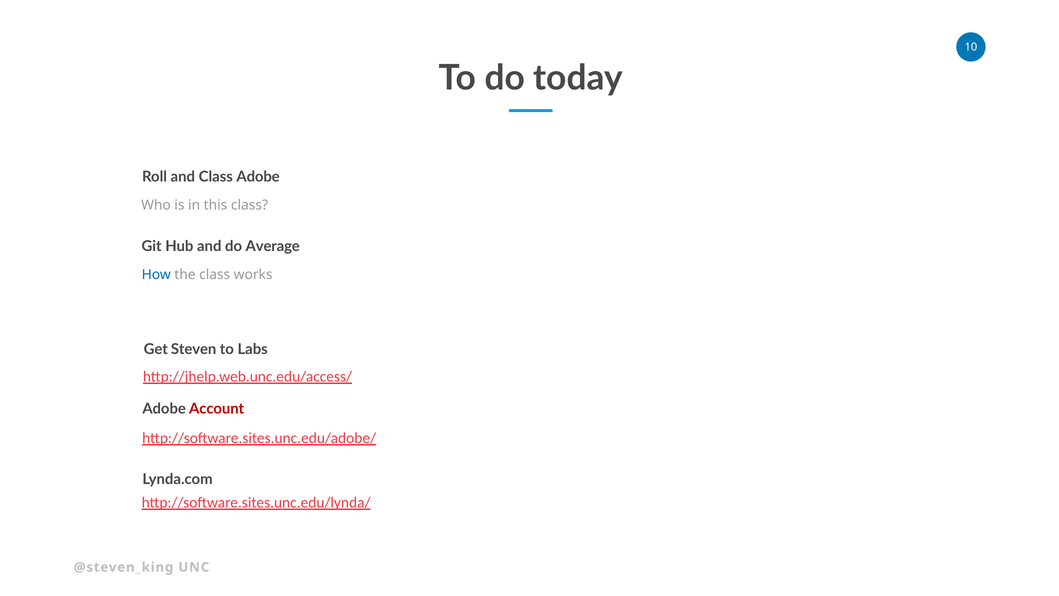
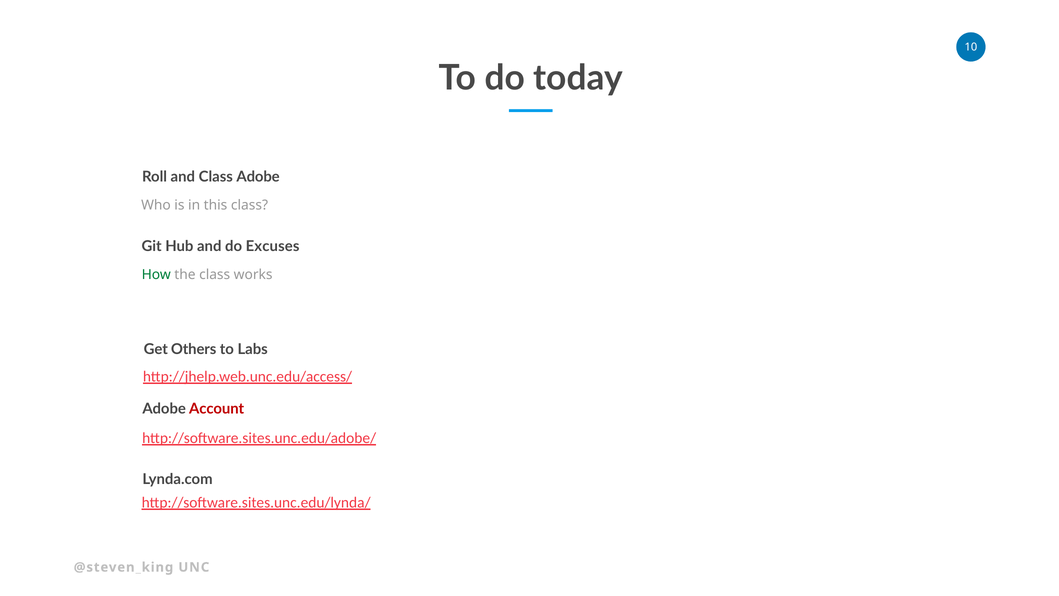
Average: Average -> Excuses
How colour: blue -> green
Steven: Steven -> Others
